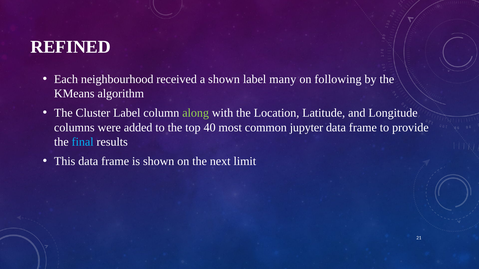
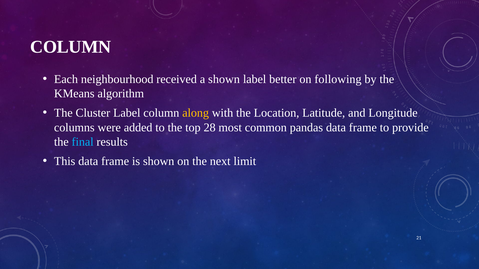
REFINED at (71, 47): REFINED -> COLUMN
many: many -> better
along colour: light green -> yellow
40: 40 -> 28
jupyter: jupyter -> pandas
